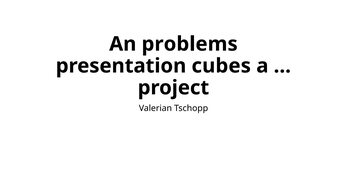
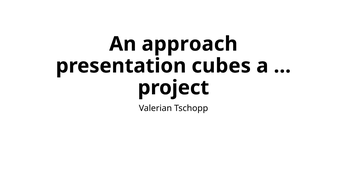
problems: problems -> approach
